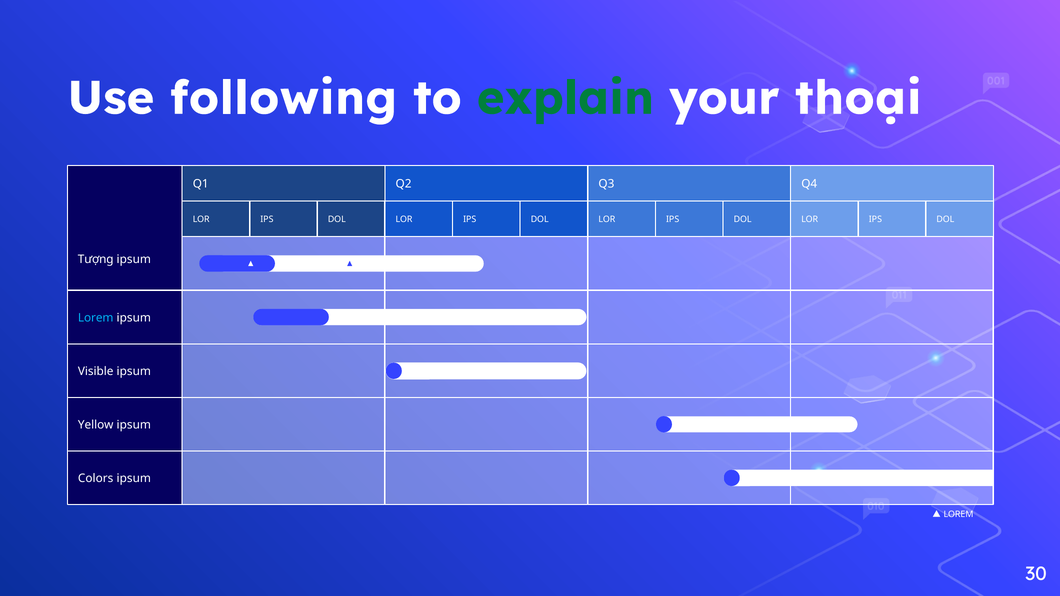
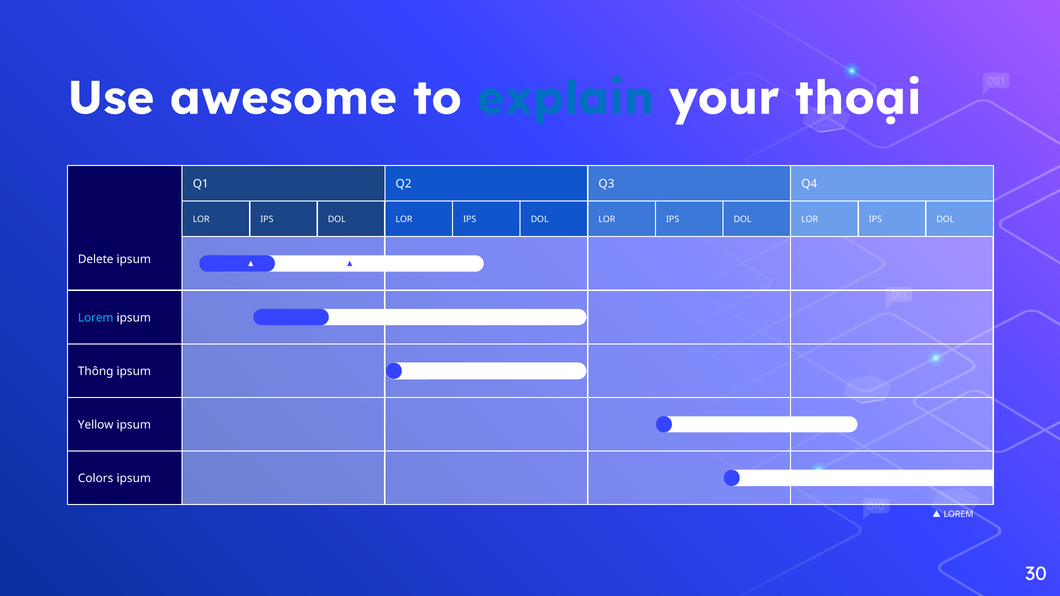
following: following -> awesome
explain colour: green -> blue
Tượng: Tượng -> Delete
Visible: Visible -> Thông
